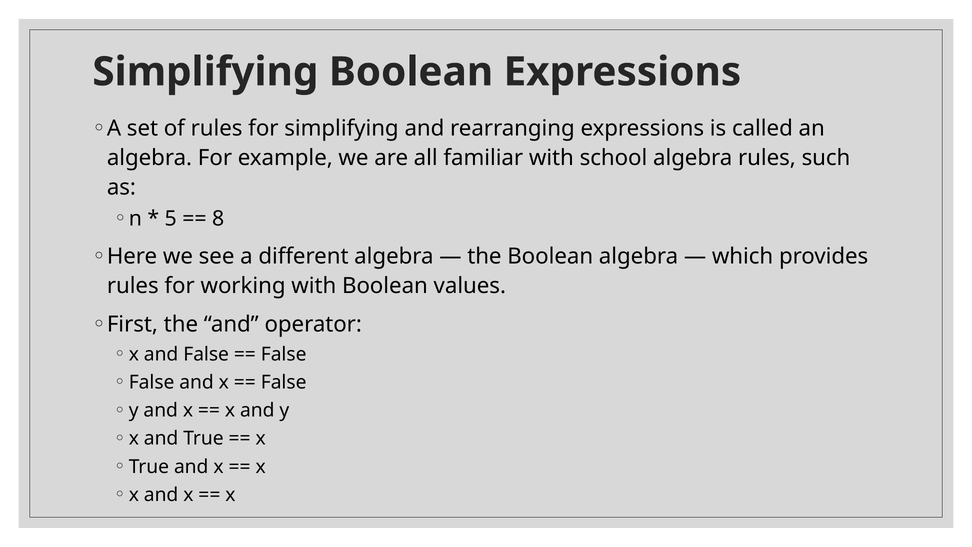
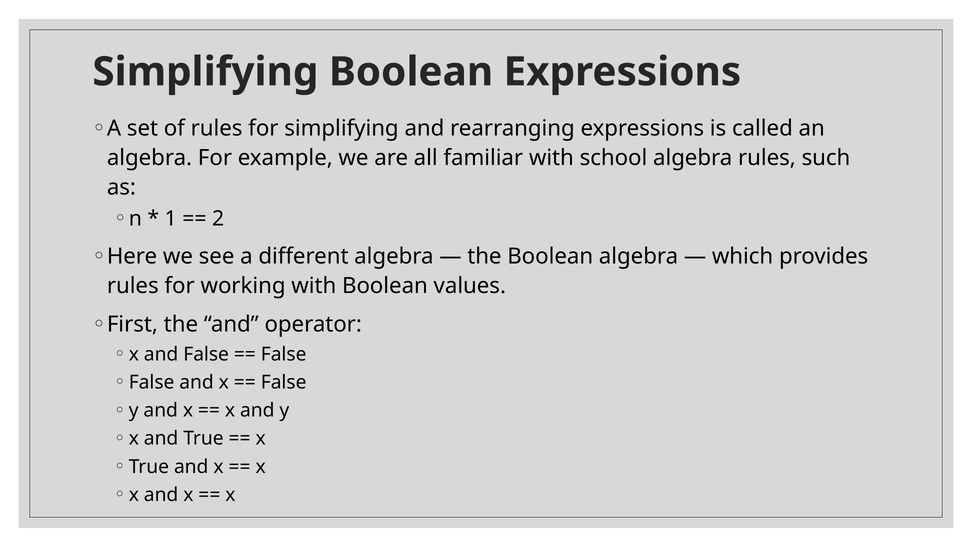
5: 5 -> 1
8: 8 -> 2
